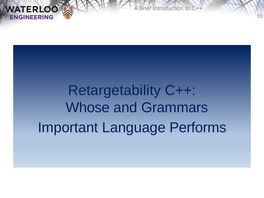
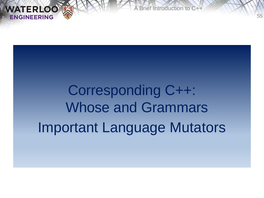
Retargetability: Retargetability -> Corresponding
Performs: Performs -> Mutators
